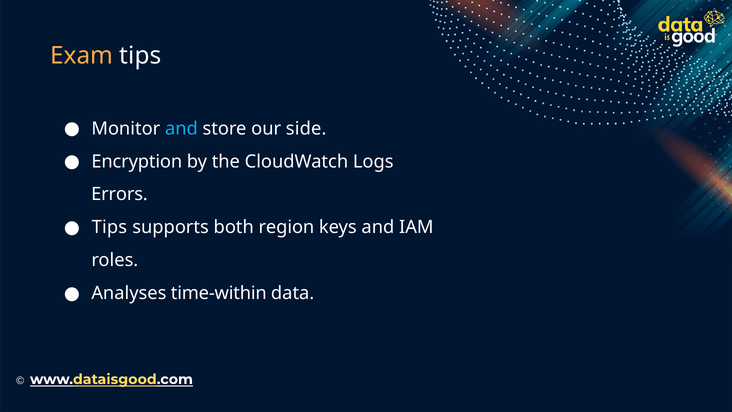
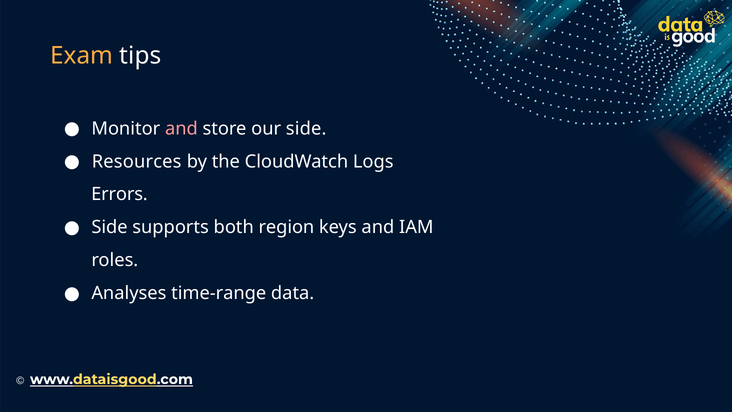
and at (181, 128) colour: light blue -> pink
Encryption: Encryption -> Resources
Tips at (109, 227): Tips -> Side
time-within: time-within -> time-range
